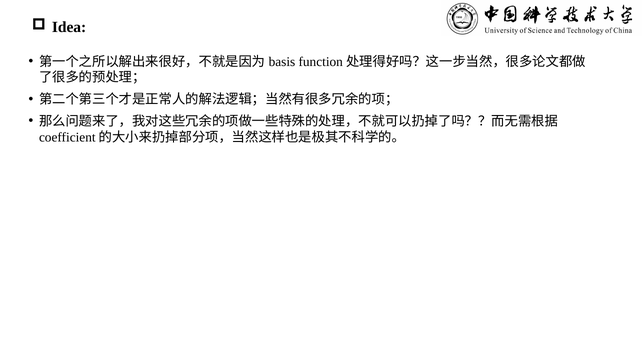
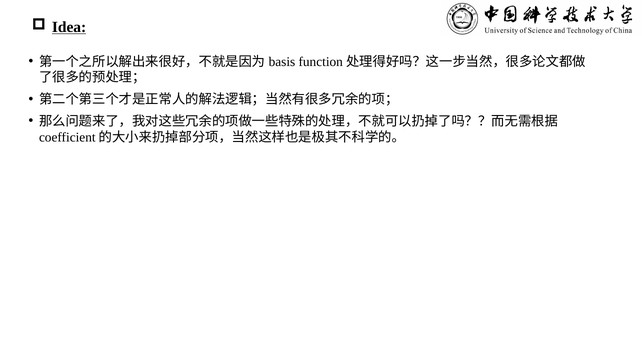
Idea underline: none -> present
